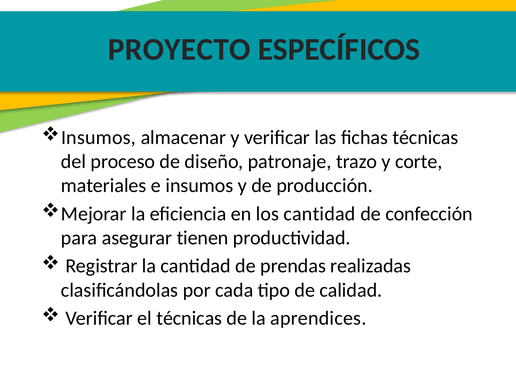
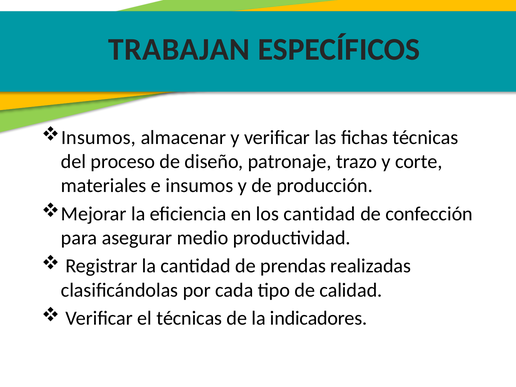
PROYECTO: PROYECTO -> TRABAJAN
tienen: tienen -> medio
aprendices: aprendices -> indicadores
